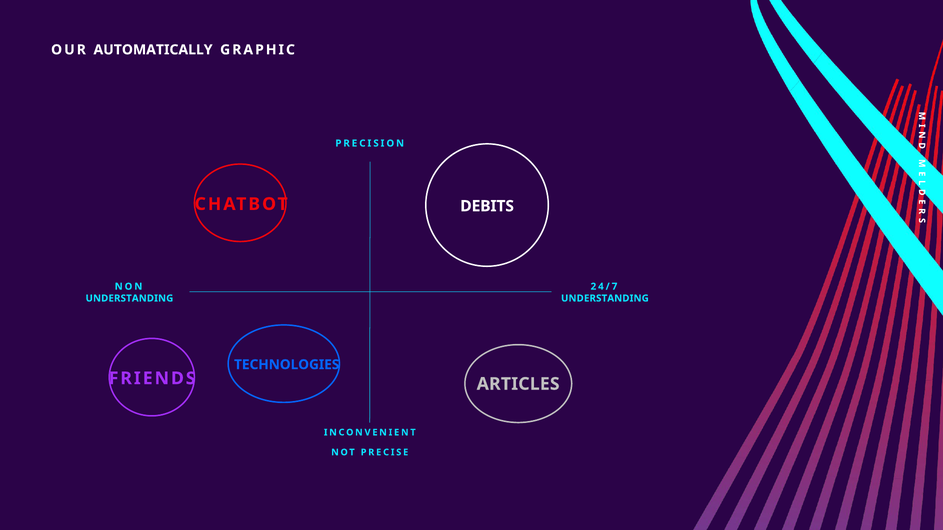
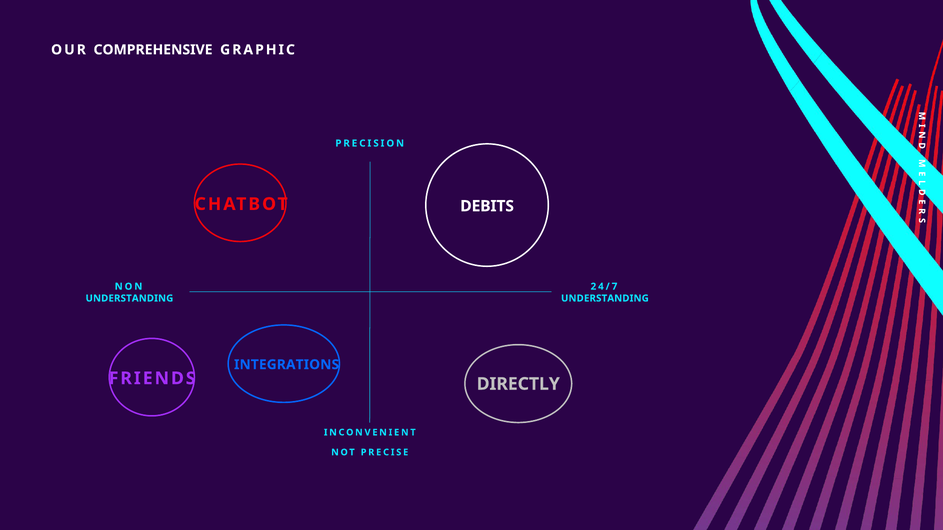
AUTOMATICALLY: AUTOMATICALLY -> COMPREHENSIVE
TECHNOLOGIES: TECHNOLOGIES -> INTEGRATIONS
ARTICLES: ARTICLES -> DIRECTLY
